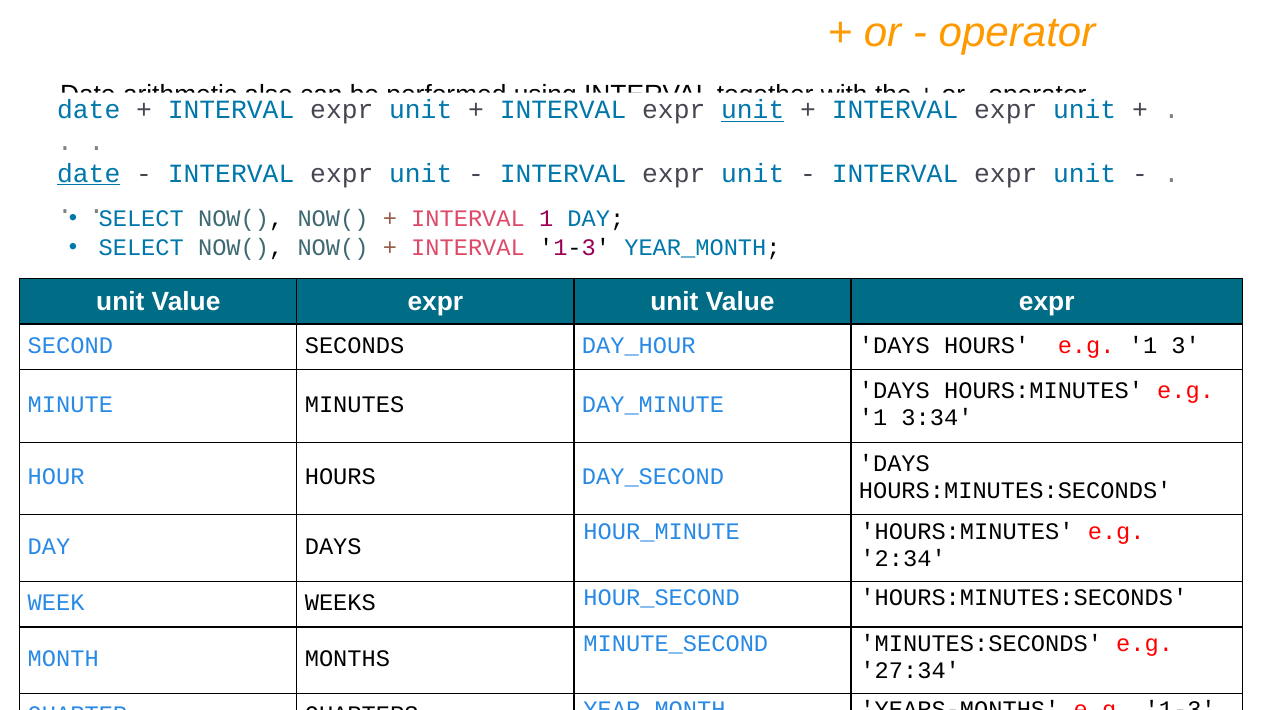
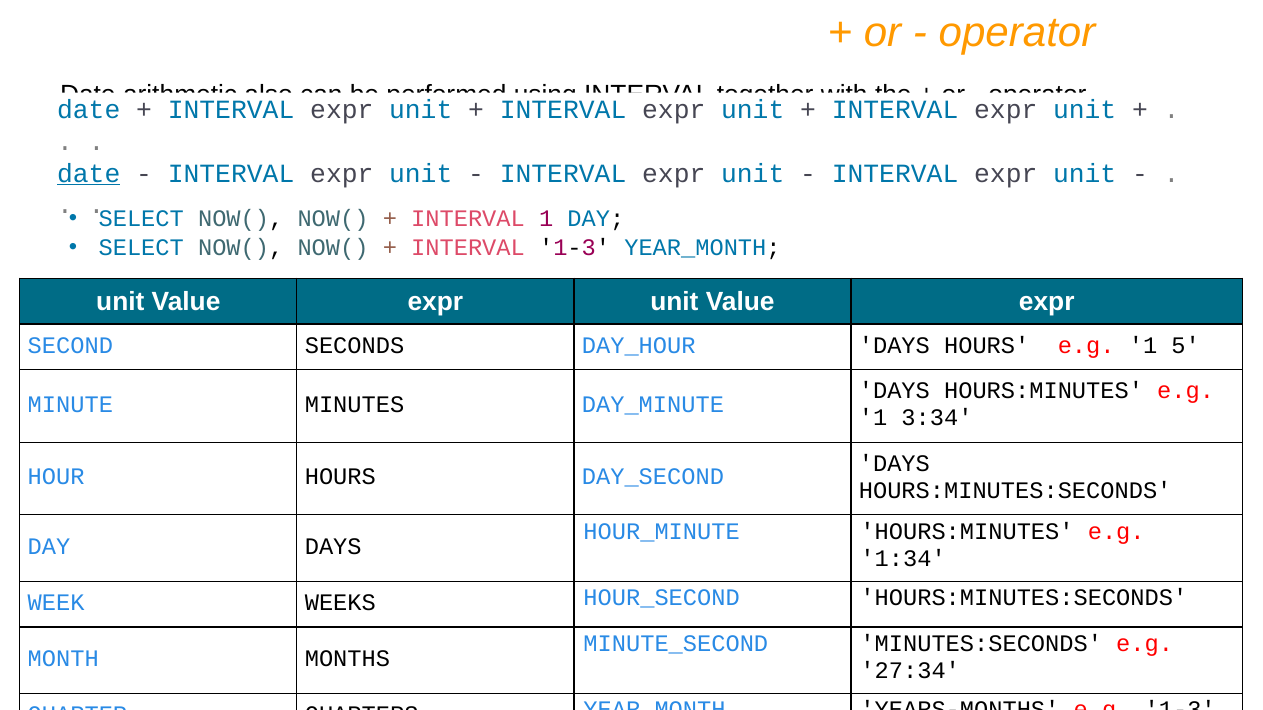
unit at (753, 110) underline: present -> none
3: 3 -> 5
2:34: 2:34 -> 1:34
